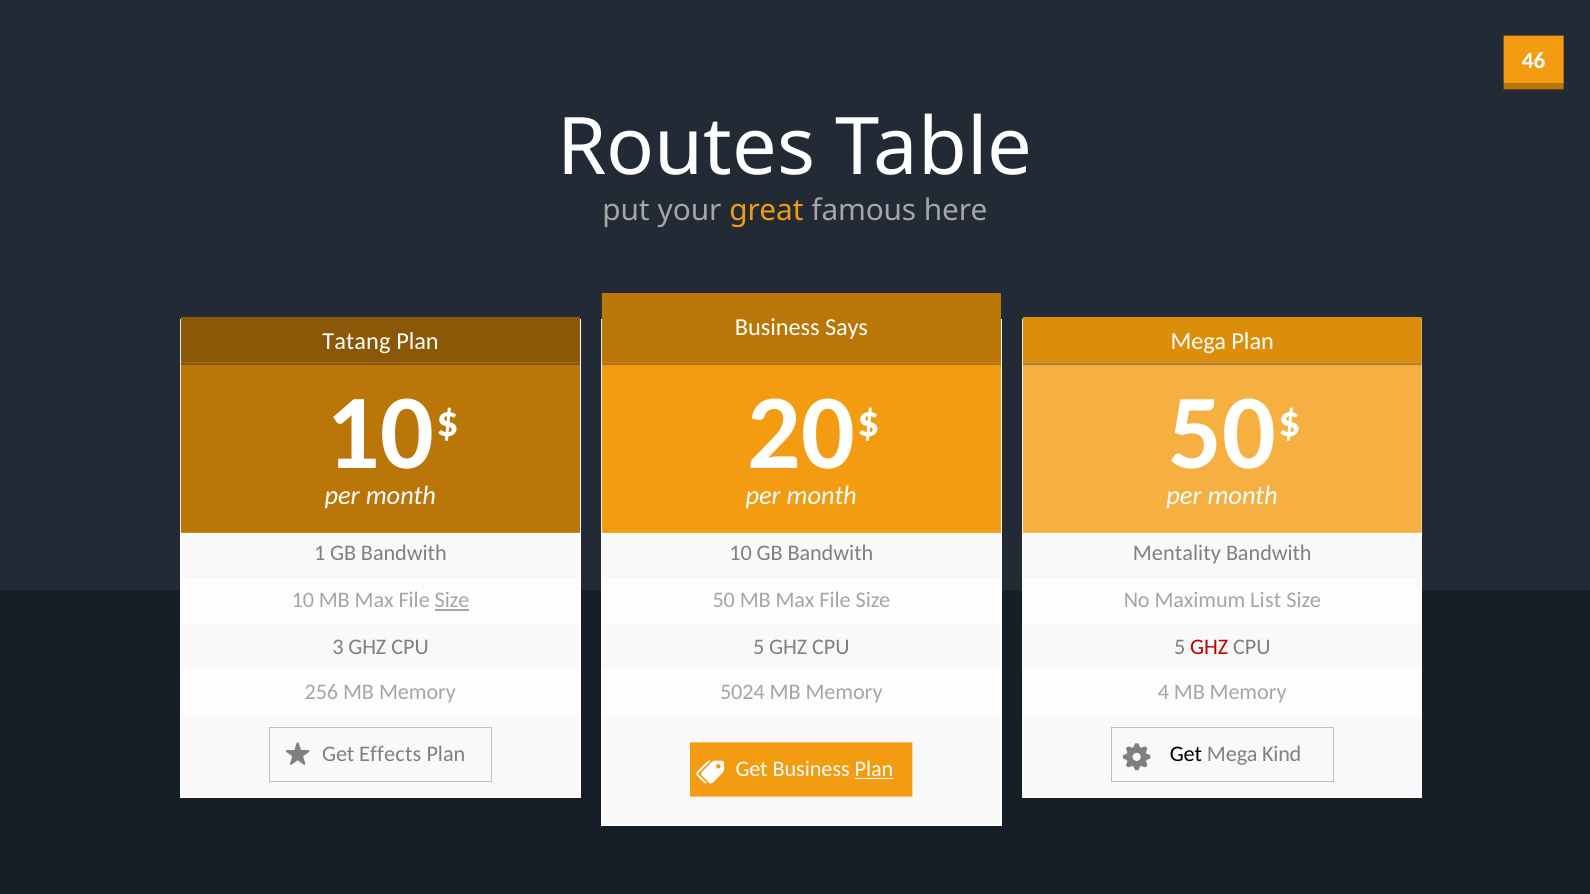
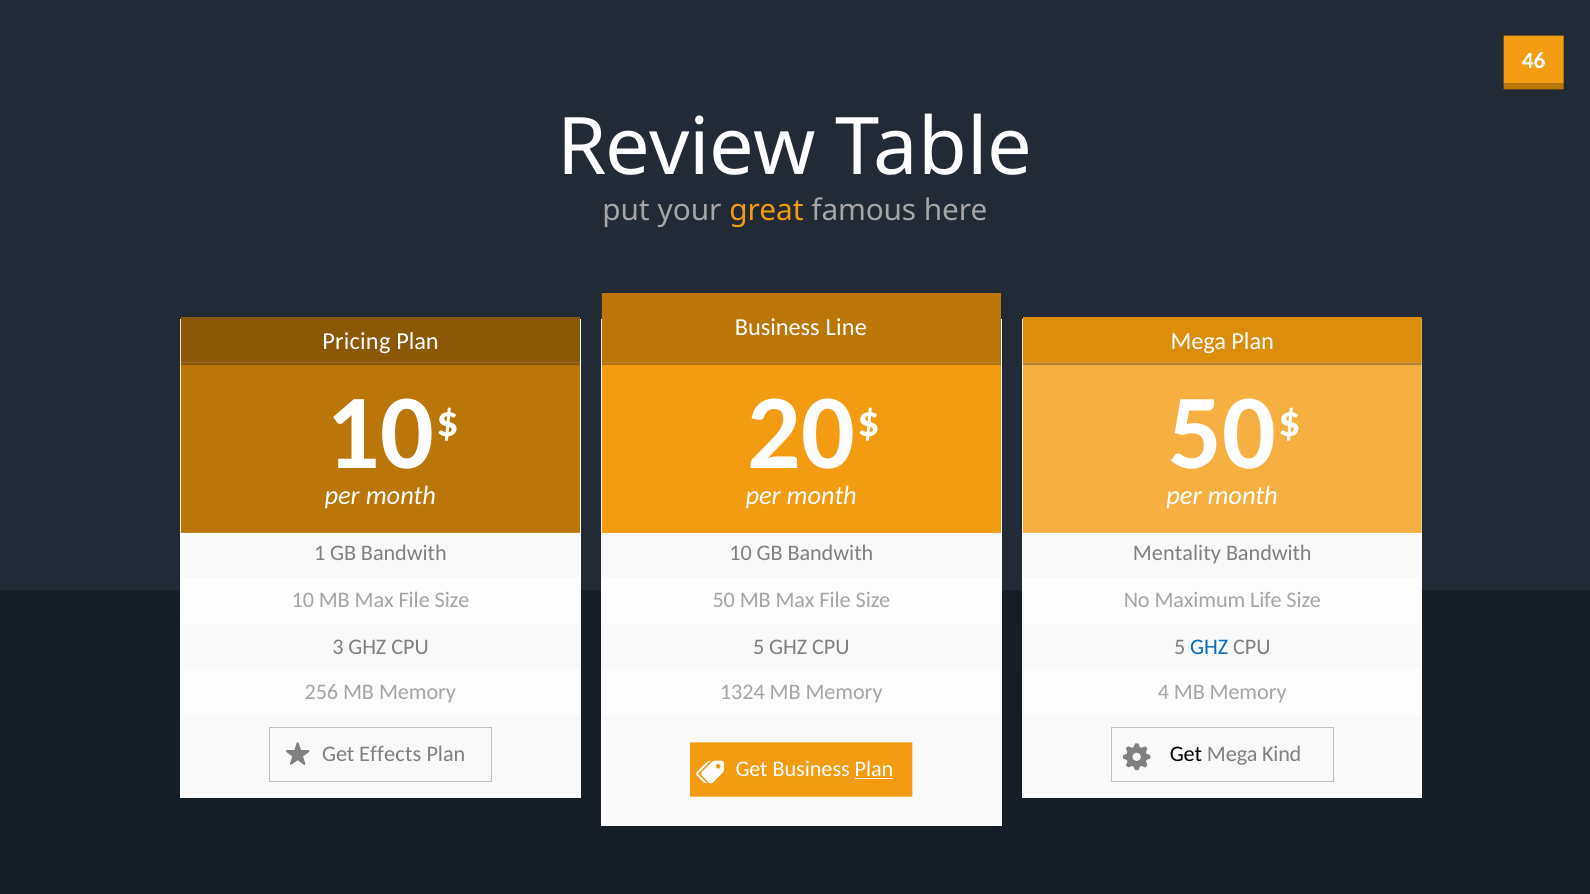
Routes: Routes -> Review
Says: Says -> Line
Tatang: Tatang -> Pricing
Size at (452, 601) underline: present -> none
List: List -> Life
GHZ at (1209, 648) colour: red -> blue
5024: 5024 -> 1324
